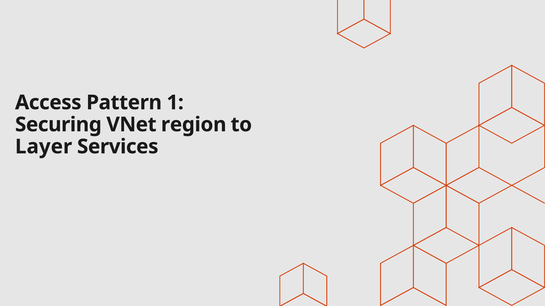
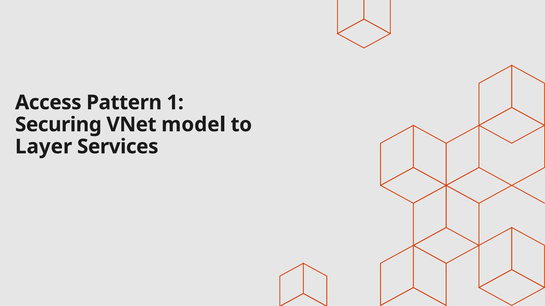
region: region -> model
